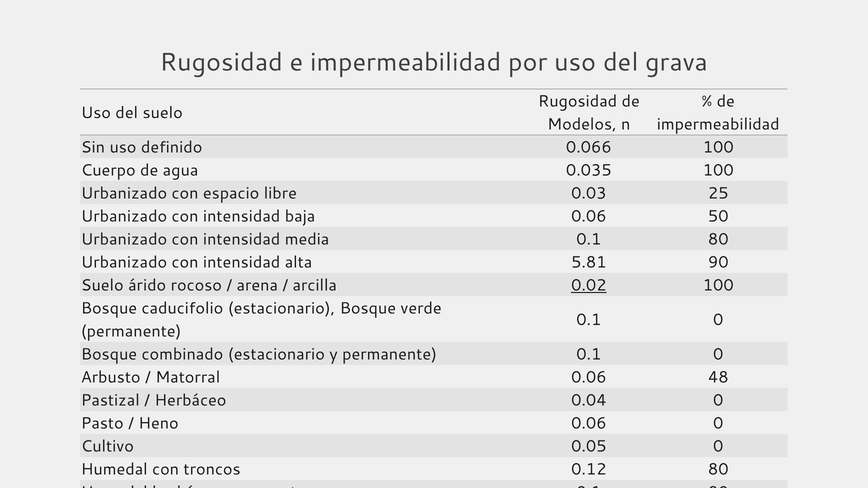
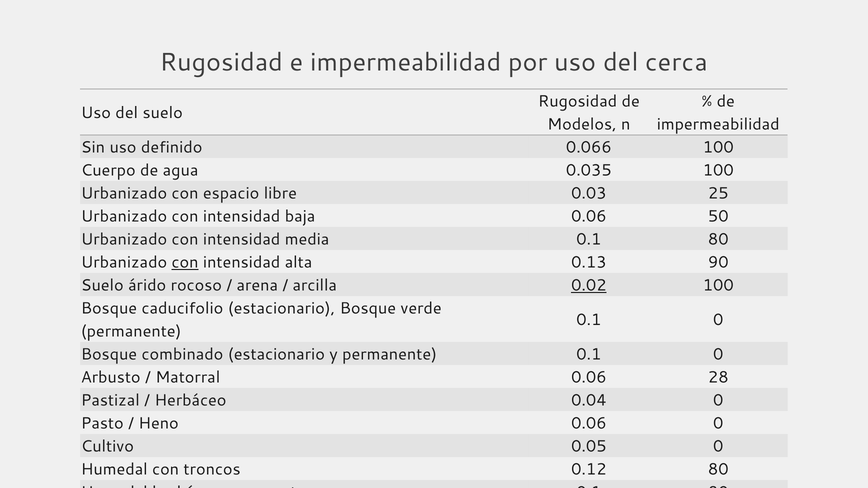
grava: grava -> cerca
con at (185, 263) underline: none -> present
5.81: 5.81 -> 0.13
48: 48 -> 28
